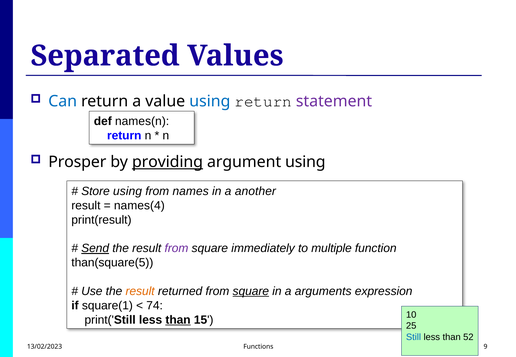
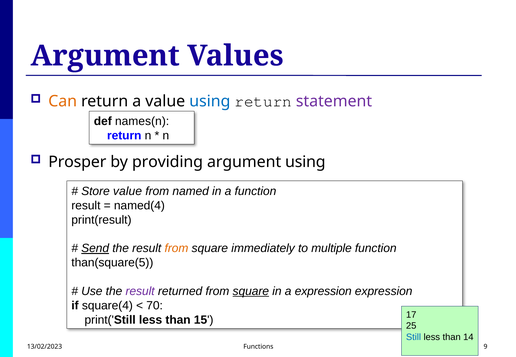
Separated at (105, 56): Separated -> Argument
Can colour: blue -> orange
providing underline: present -> none
Store using: using -> value
names: names -> named
a another: another -> function
names(4: names(4 -> named(4
from at (176, 249) colour: purple -> orange
result at (140, 291) colour: orange -> purple
a arguments: arguments -> expression
square(1: square(1 -> square(4
74: 74 -> 70
than at (178, 320) underline: present -> none
10: 10 -> 17
52: 52 -> 14
